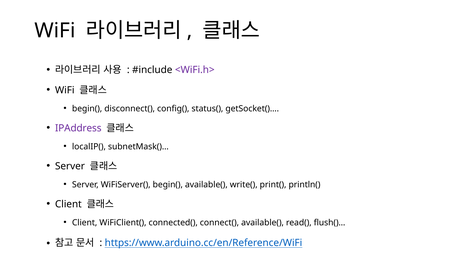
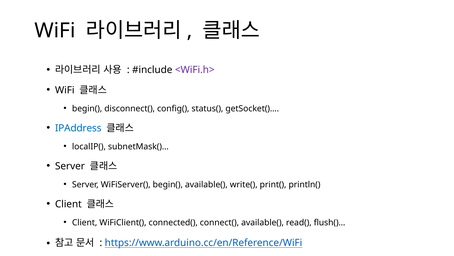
IPAddress colour: purple -> blue
